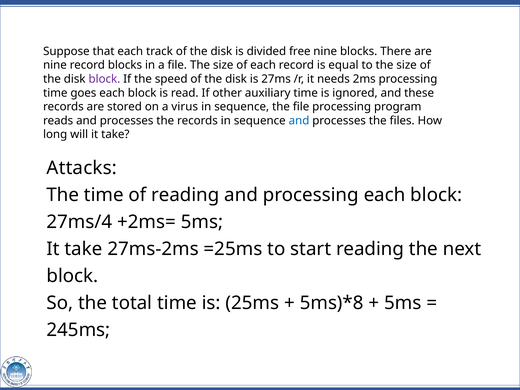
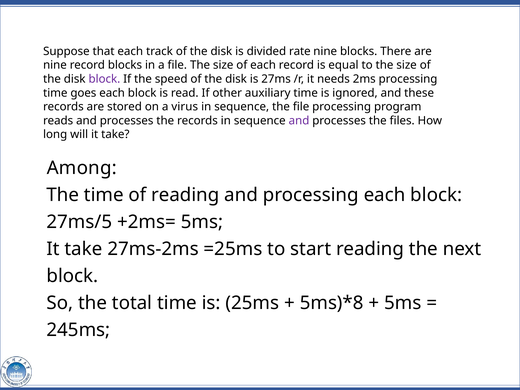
free: free -> rate
and at (299, 121) colour: blue -> purple
Attacks: Attacks -> Among
27ms/4: 27ms/4 -> 27ms/5
